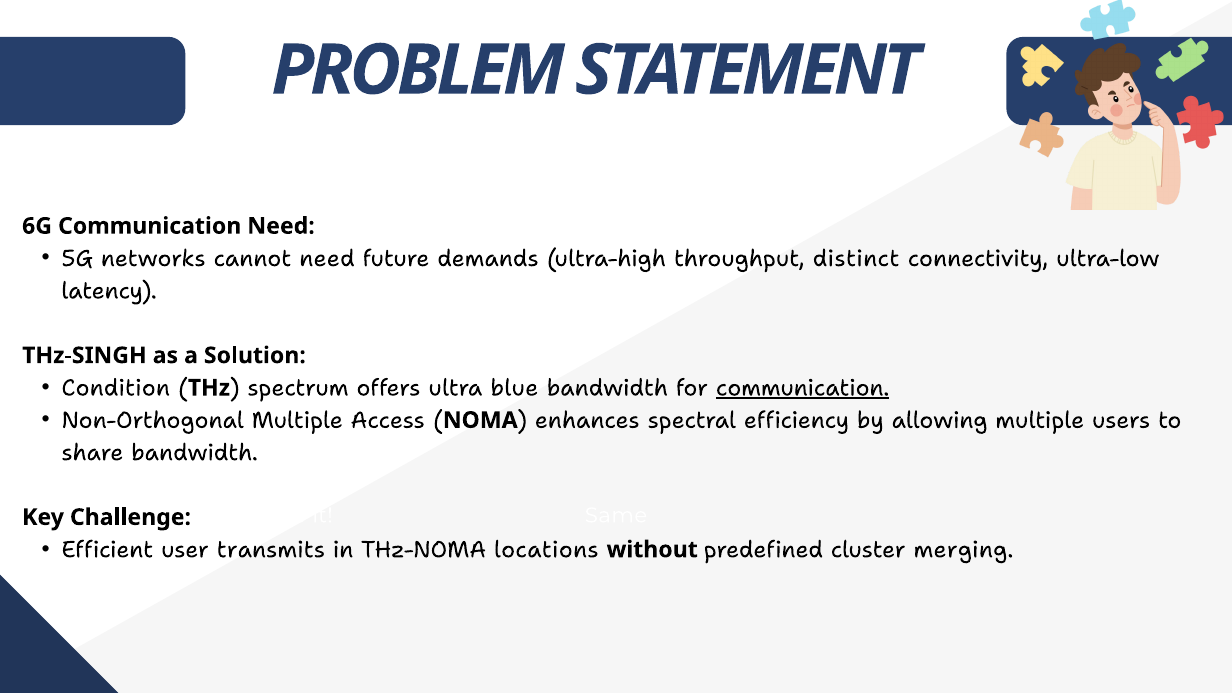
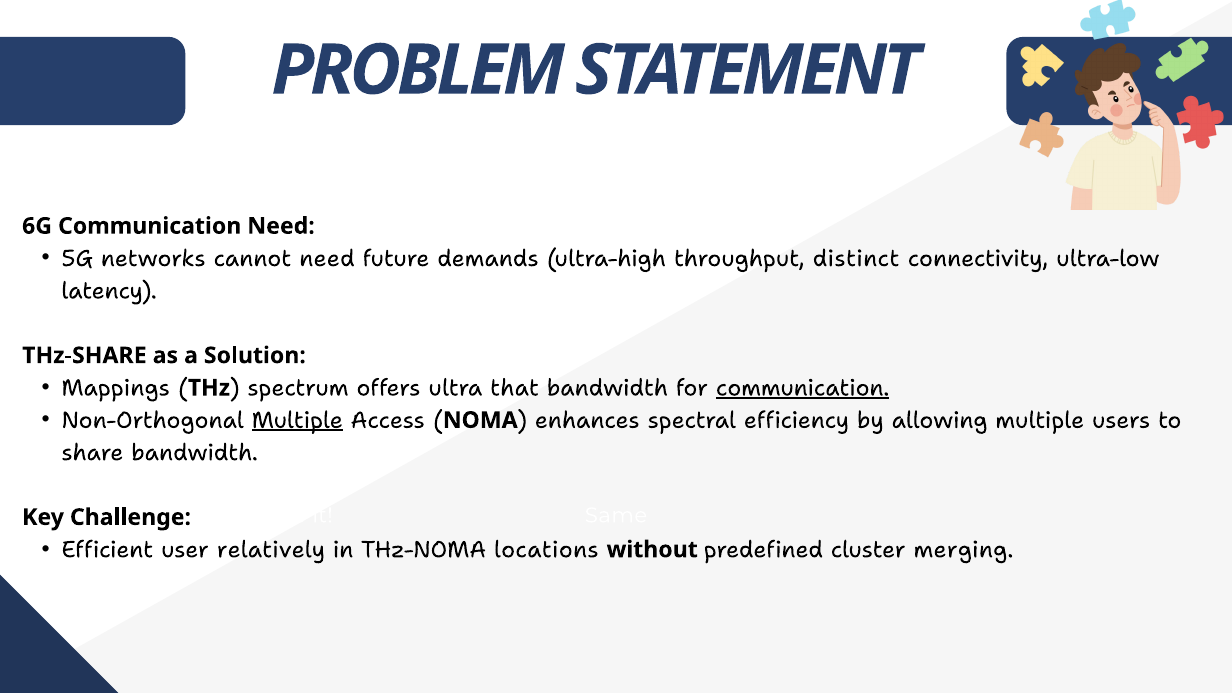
THz-SINGH: THz-SINGH -> THz-SHARE
Condition: Condition -> Mappings
blue: blue -> that
Multiple at (297, 420) underline: none -> present
transmits: transmits -> relatively
